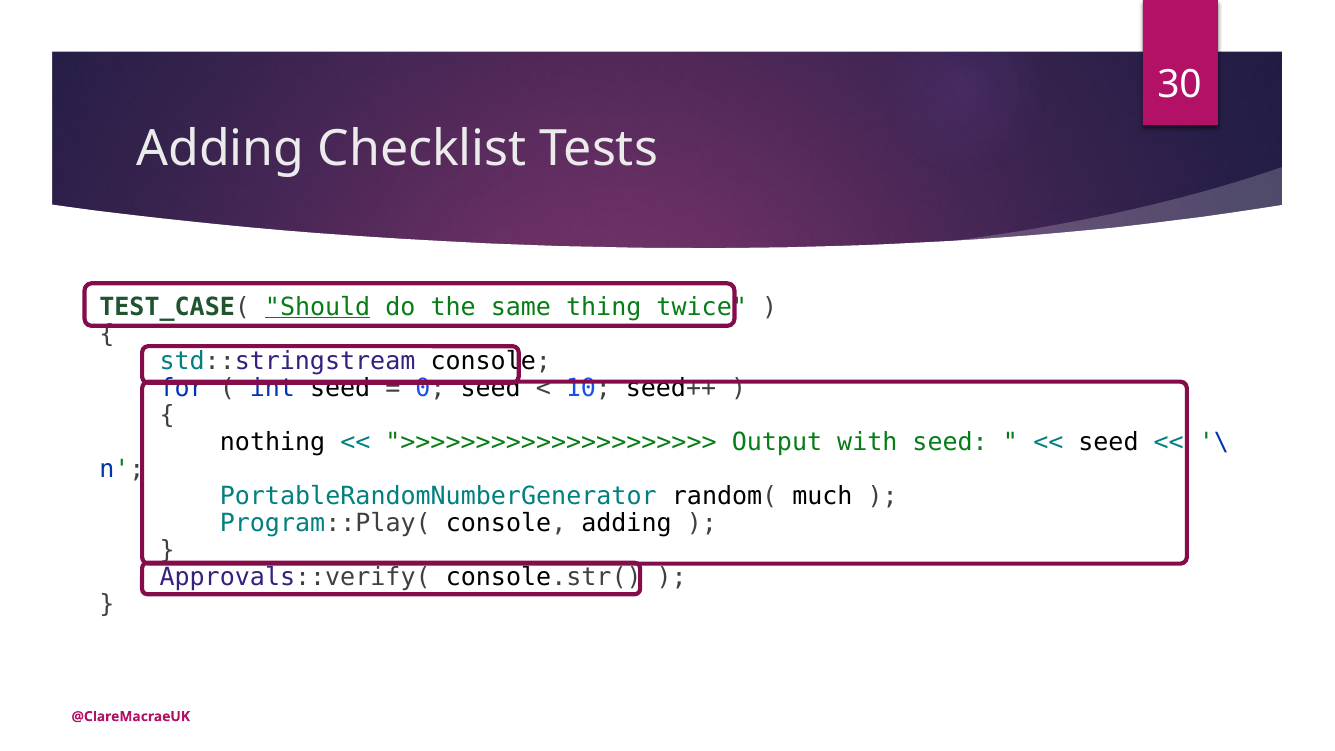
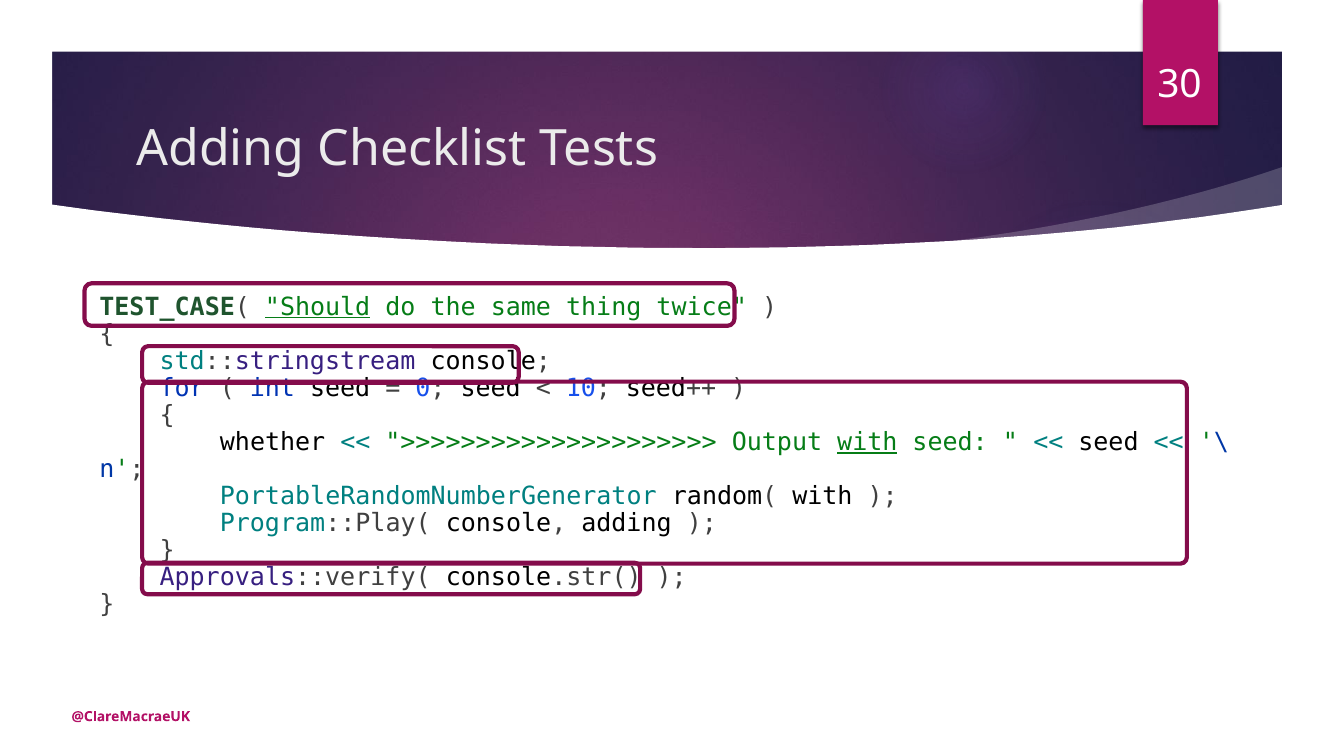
nothing: nothing -> whether
with at (867, 442) underline: none -> present
random( much: much -> with
